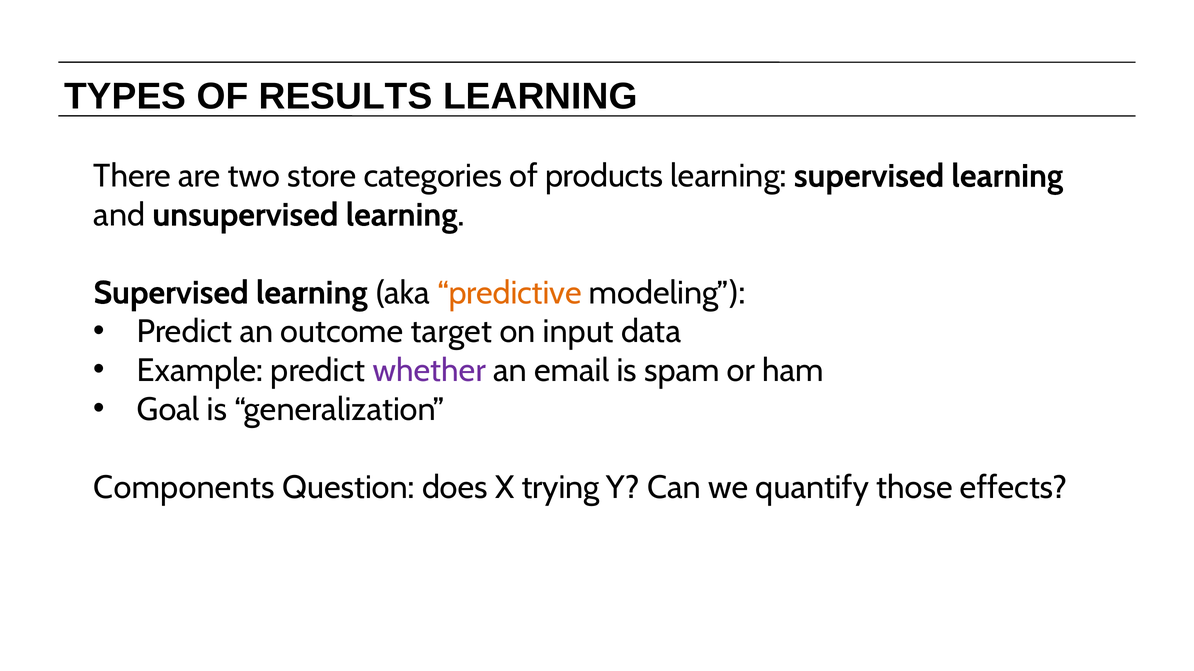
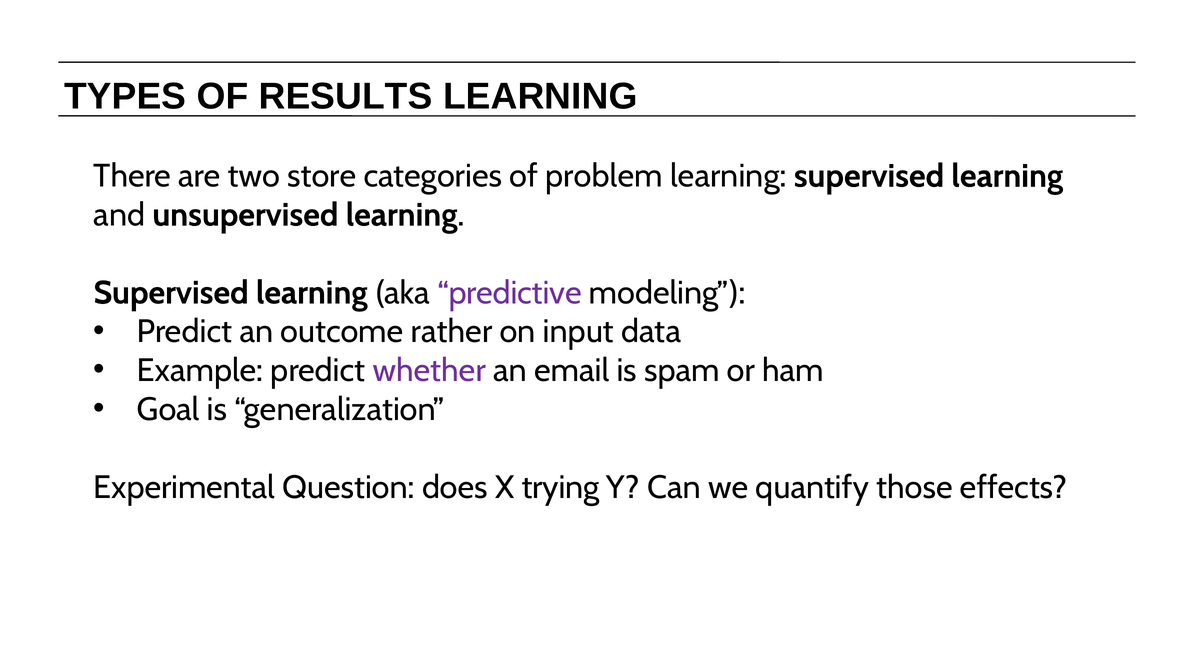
products: products -> problem
predictive colour: orange -> purple
target: target -> rather
Components: Components -> Experimental
